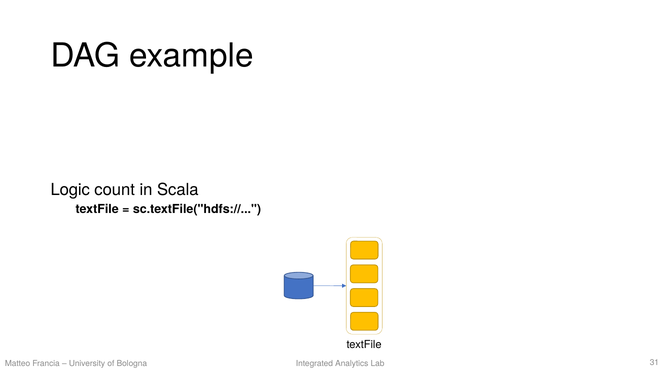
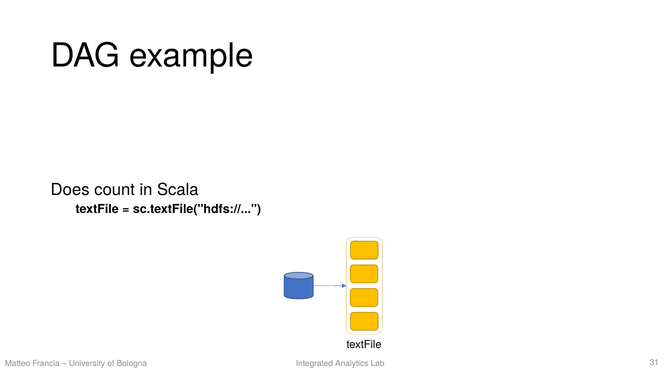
Logic: Logic -> Does
